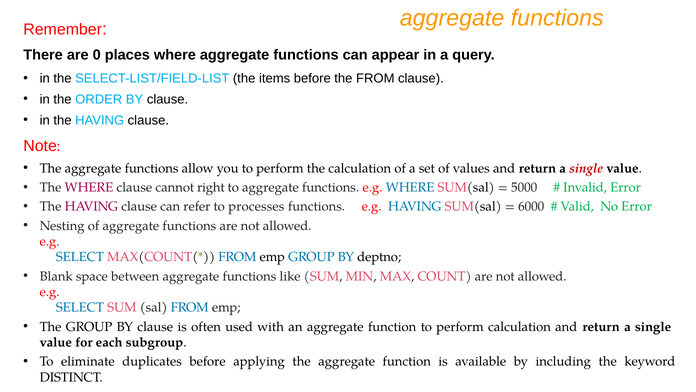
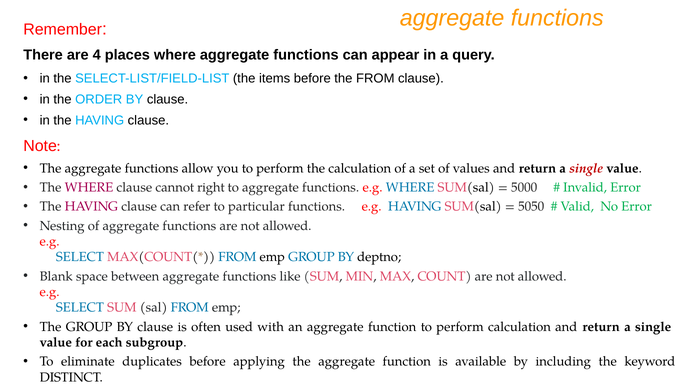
0: 0 -> 4
processes: processes -> particular
6000: 6000 -> 5050
